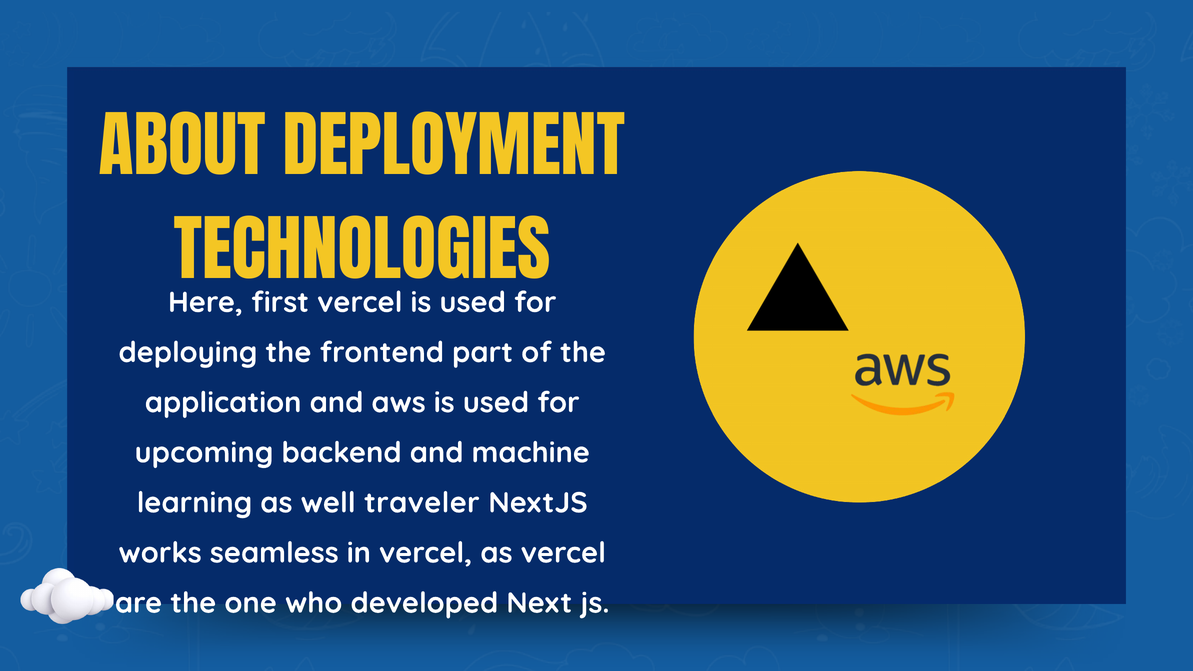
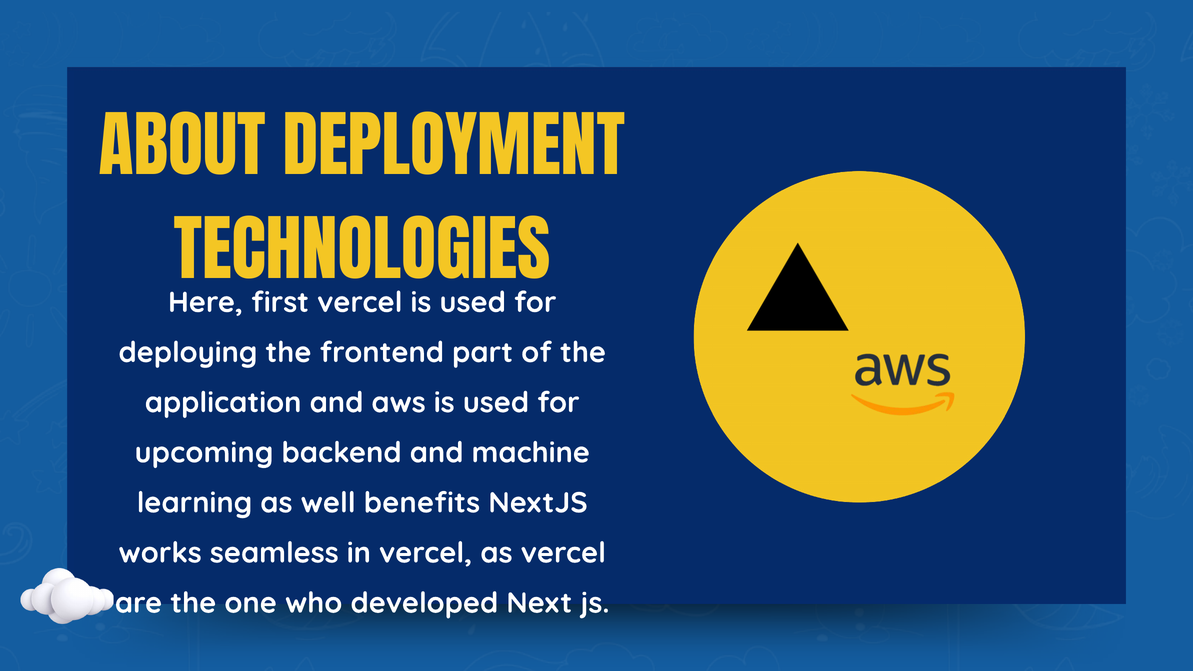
traveler: traveler -> benefits
